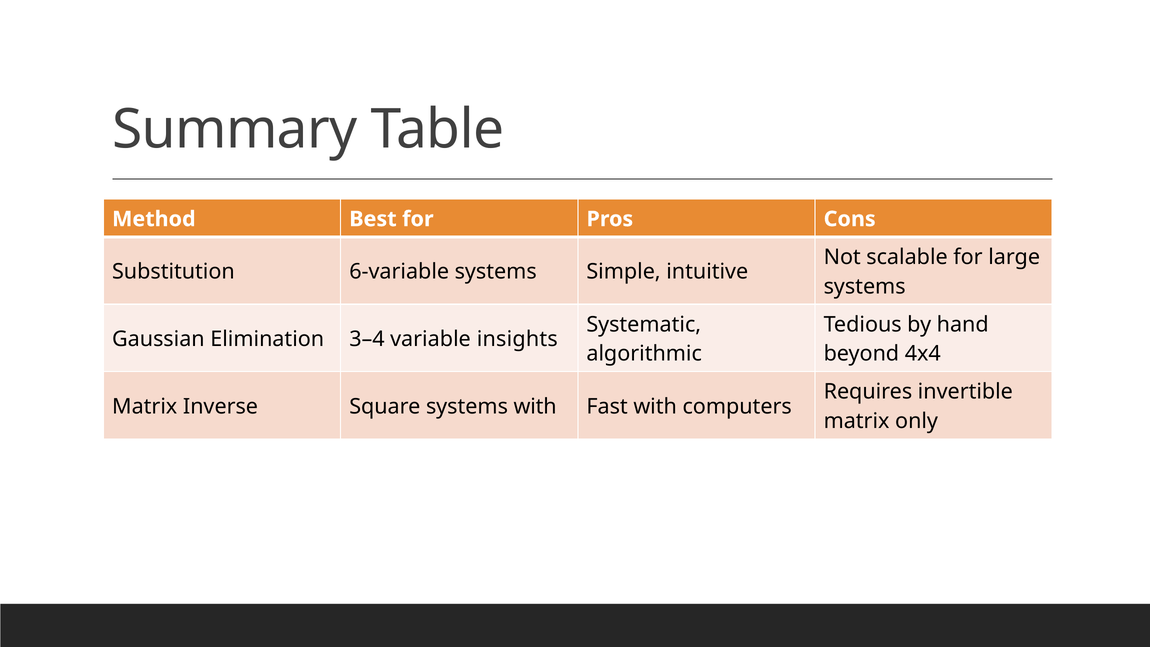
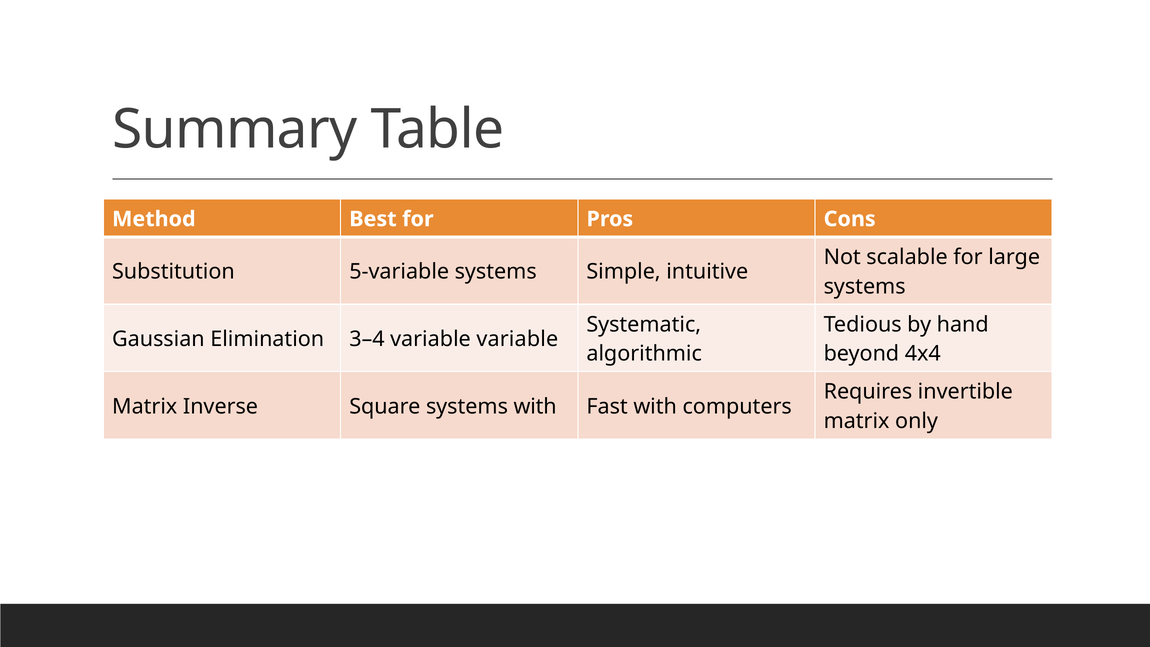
6-variable: 6-variable -> 5-variable
variable insights: insights -> variable
